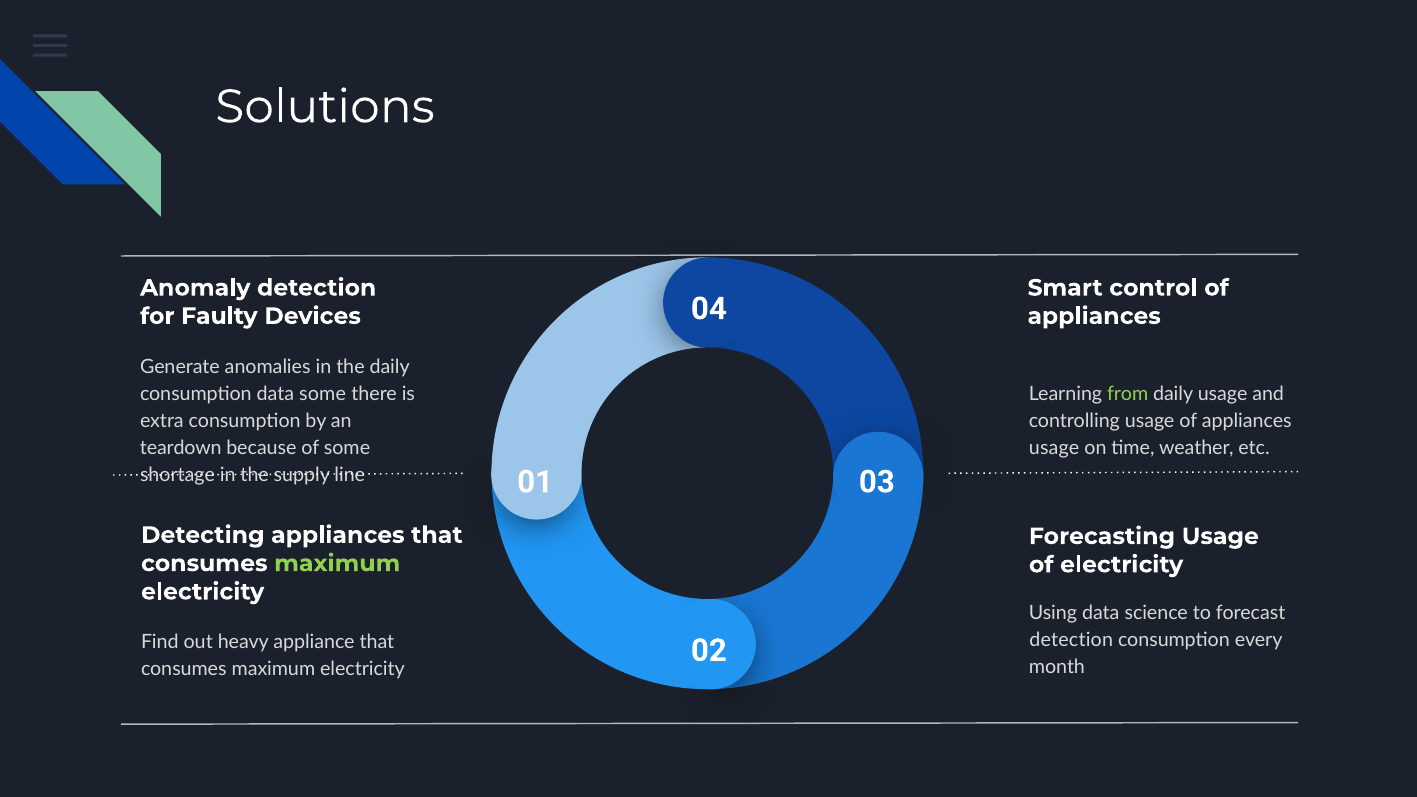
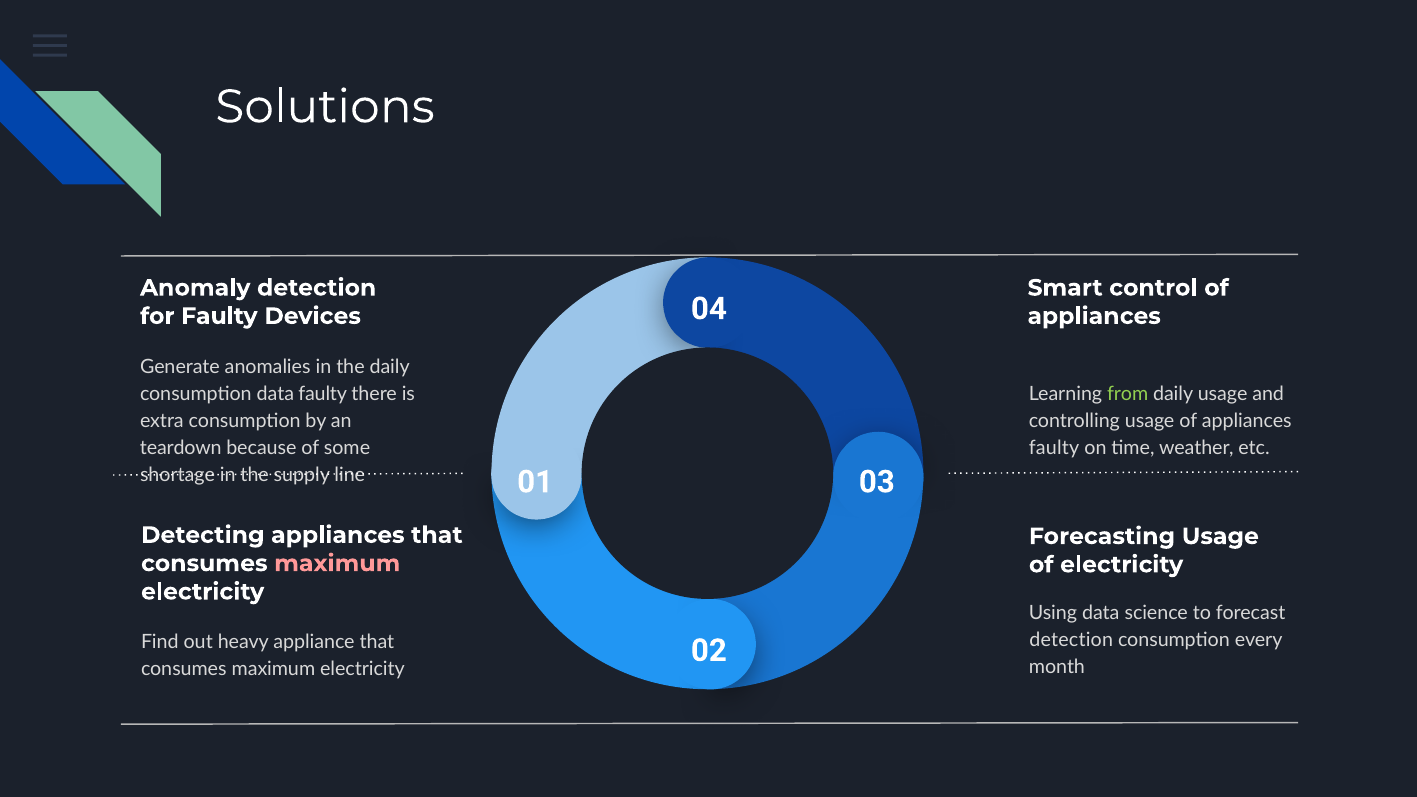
data some: some -> faulty
usage at (1054, 448): usage -> faulty
maximum at (337, 563) colour: light green -> pink
